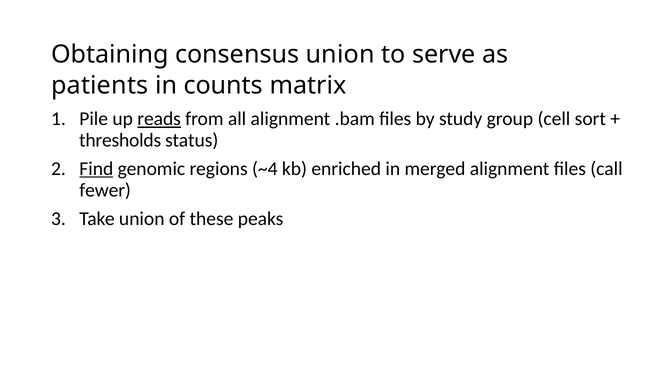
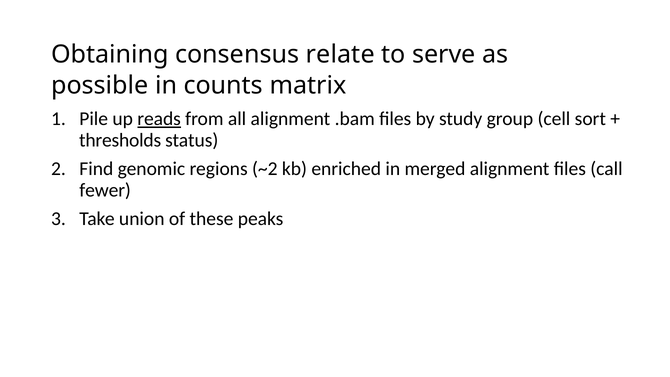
consensus union: union -> relate
patients: patients -> possible
Find underline: present -> none
~4: ~4 -> ~2
